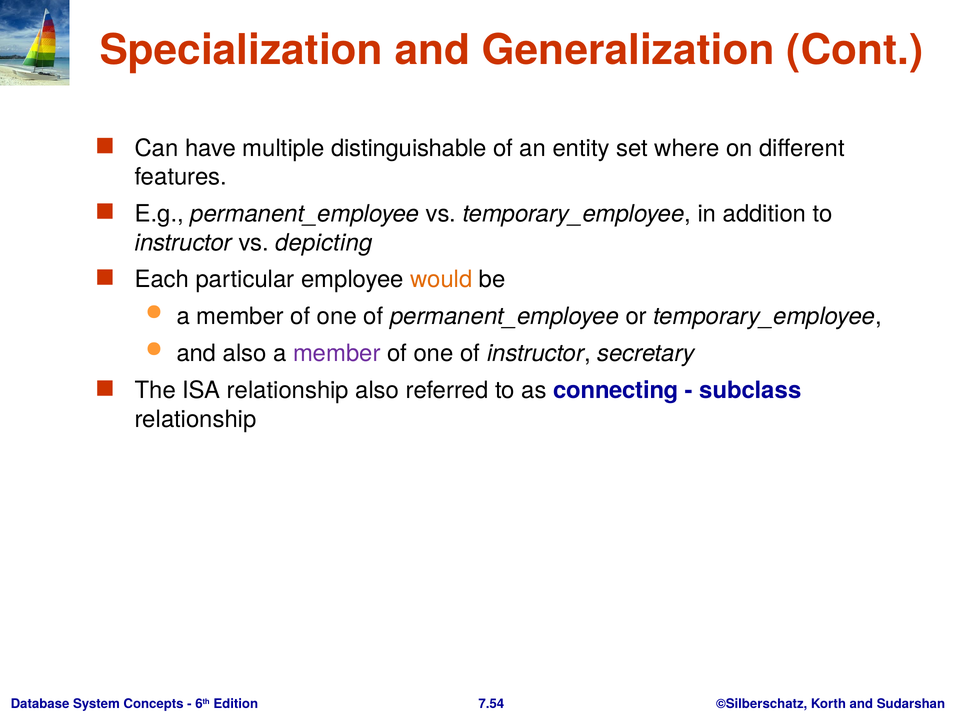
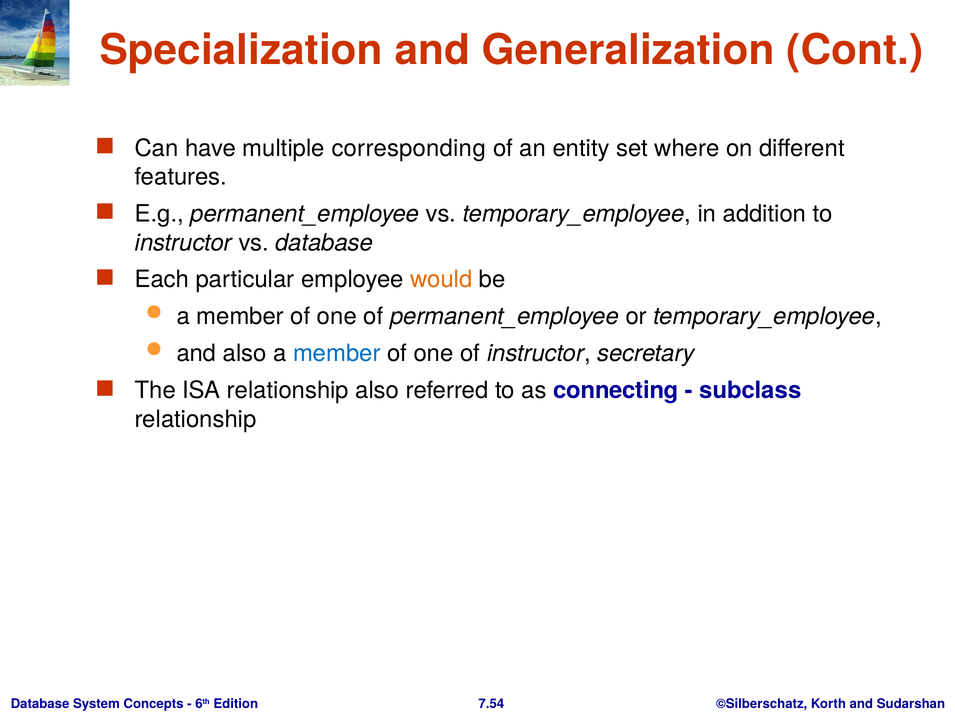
distinguishable: distinguishable -> corresponding
vs depicting: depicting -> database
member at (337, 354) colour: purple -> blue
